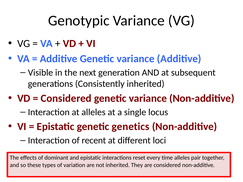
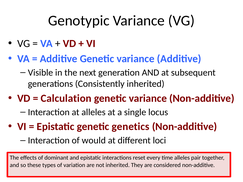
Considered at (66, 98): Considered -> Calculation
recent: recent -> would
